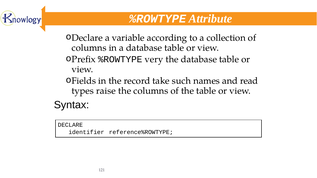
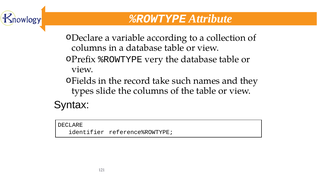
read: read -> they
raise: raise -> slide
